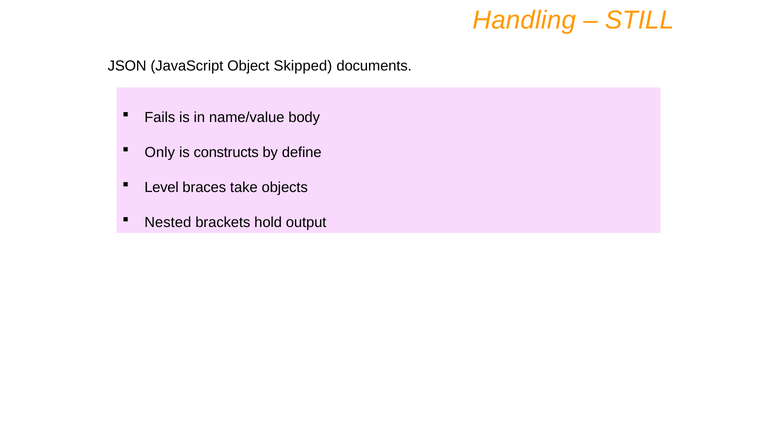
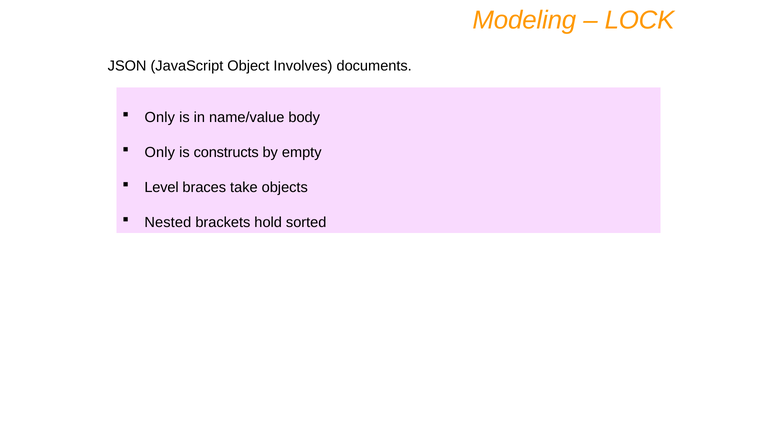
Handling: Handling -> Modeling
STILL: STILL -> LOCK
Skipped: Skipped -> Involves
Fails at (160, 117): Fails -> Only
define: define -> empty
output: output -> sorted
